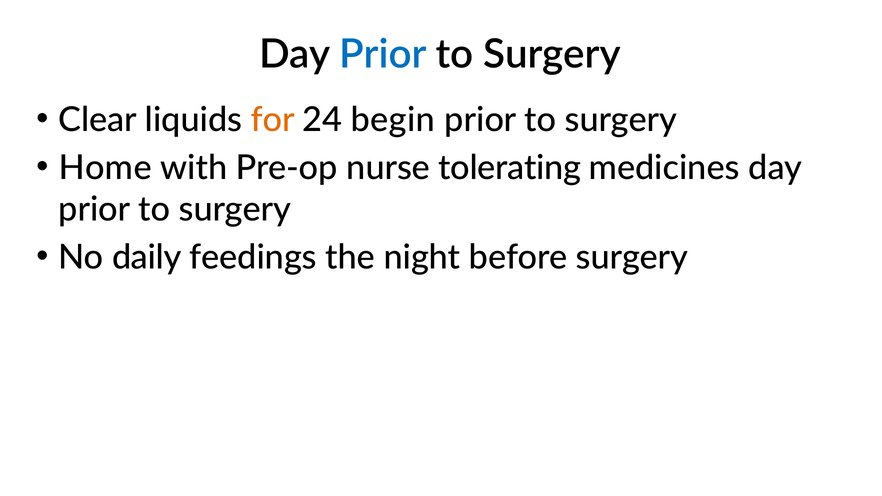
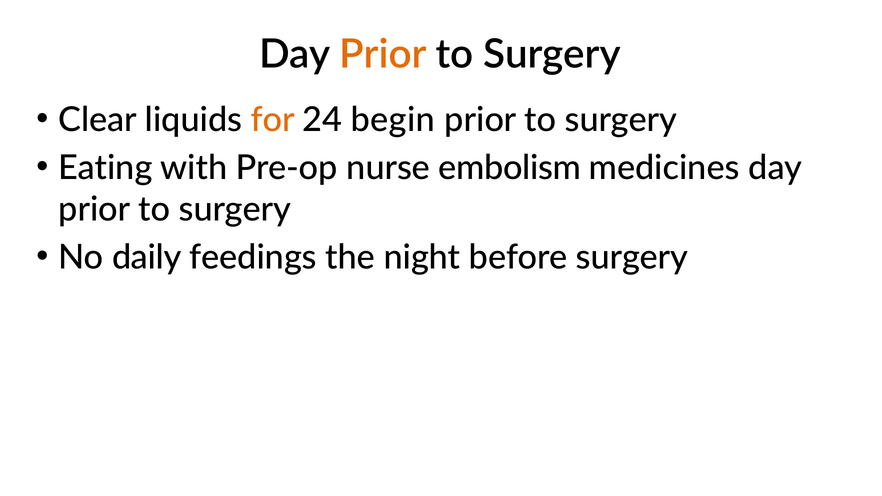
Prior at (383, 55) colour: blue -> orange
Home: Home -> Eating
tolerating: tolerating -> embolism
